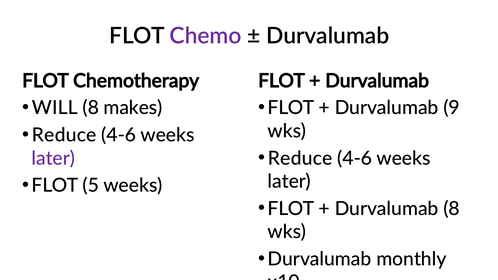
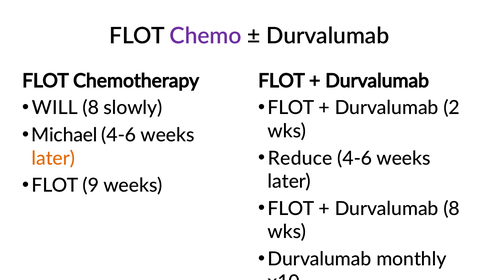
makes: makes -> slowly
9: 9 -> 2
Reduce at (64, 135): Reduce -> Michael
later at (53, 158) colour: purple -> orange
5: 5 -> 9
